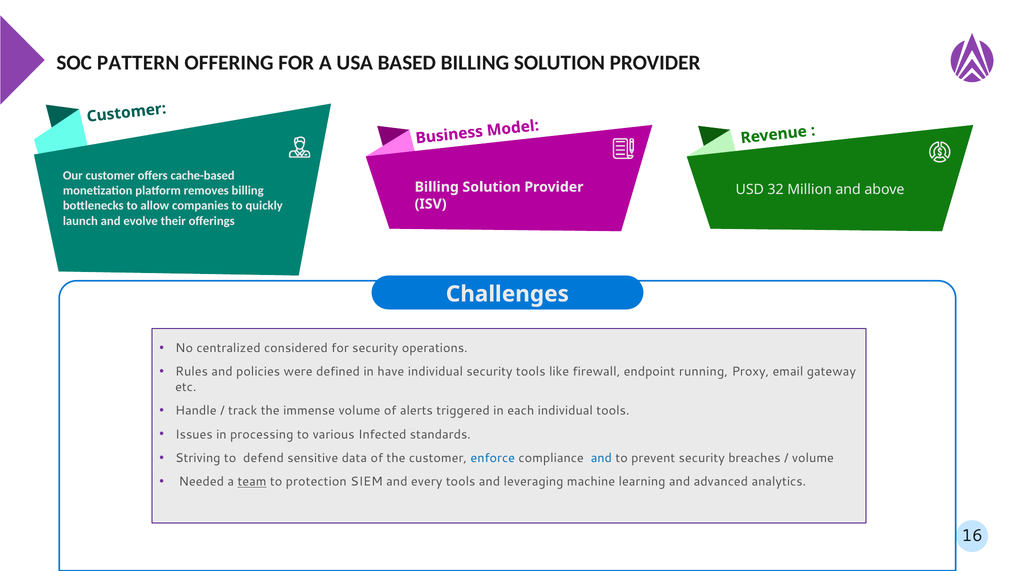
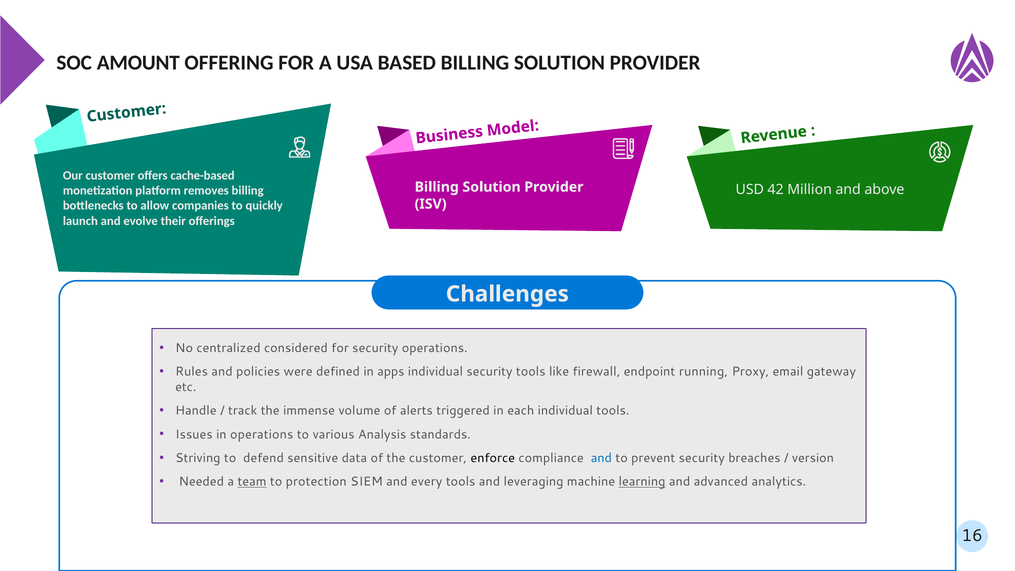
PATTERN: PATTERN -> AMOUNT
32: 32 -> 42
have: have -> apps
in processing: processing -> operations
Infected: Infected -> Analysis
enforce colour: blue -> black
volume at (813, 458): volume -> version
learning underline: none -> present
